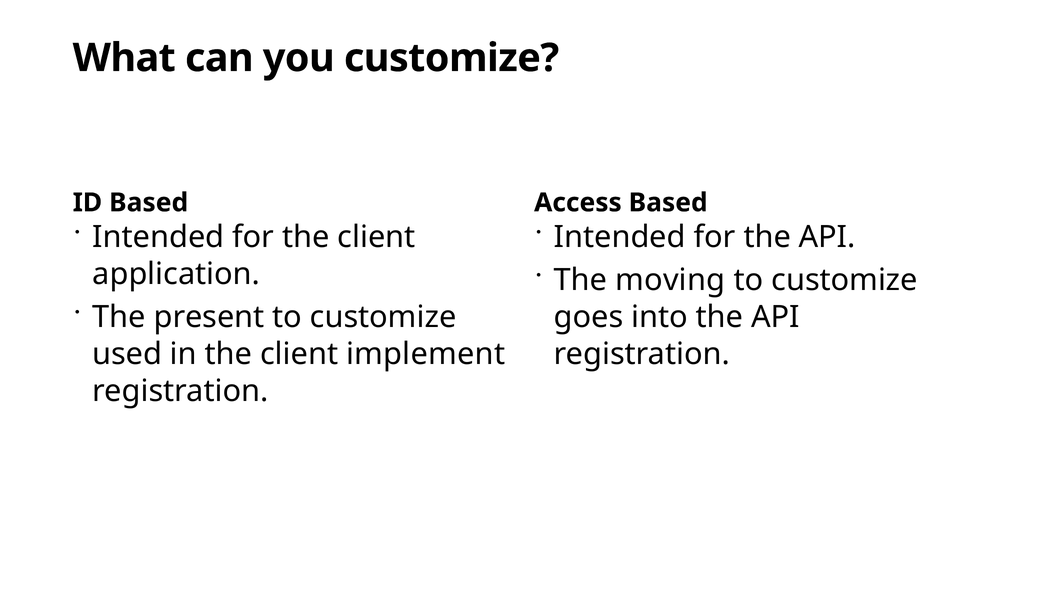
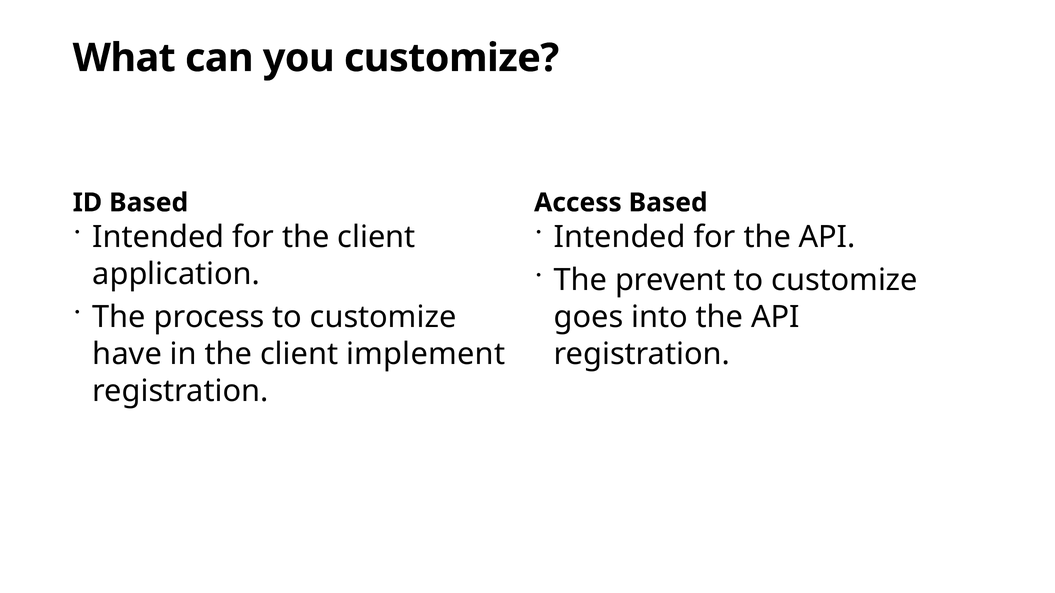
moving: moving -> prevent
present: present -> process
used: used -> have
